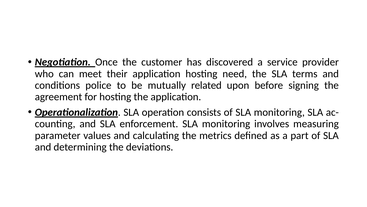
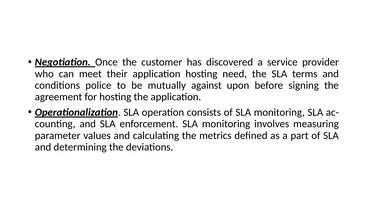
related: related -> against
